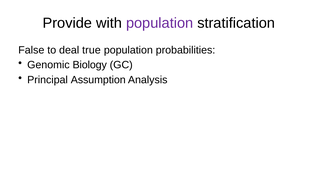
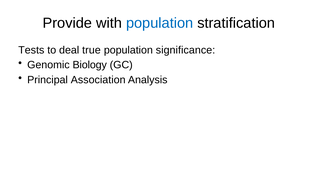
population at (160, 23) colour: purple -> blue
False: False -> Tests
probabilities: probabilities -> significance
Assumption: Assumption -> Association
